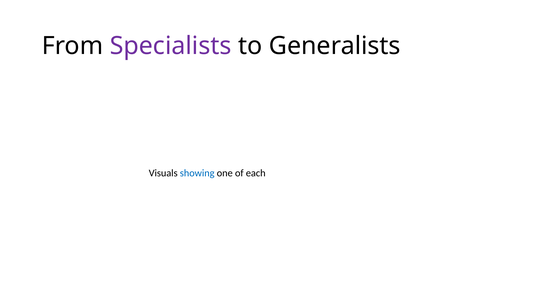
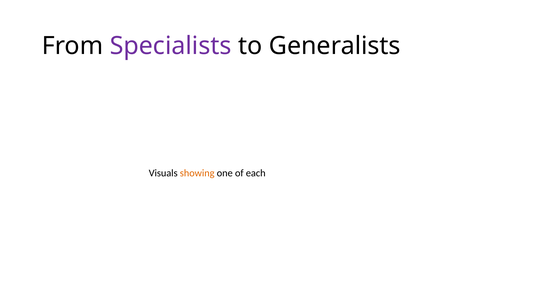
showing colour: blue -> orange
